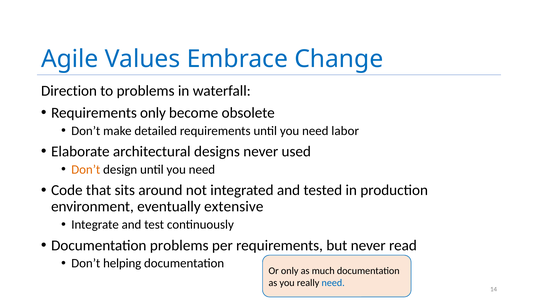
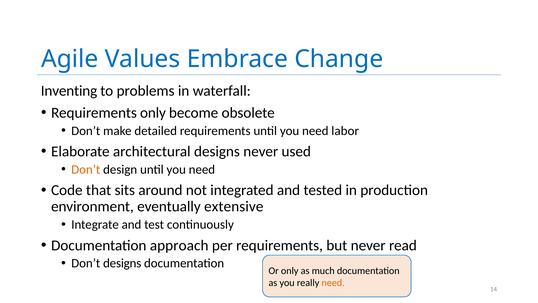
Direction: Direction -> Inventing
Documentation problems: problems -> approach
Don’t helping: helping -> designs
need at (333, 282) colour: blue -> orange
